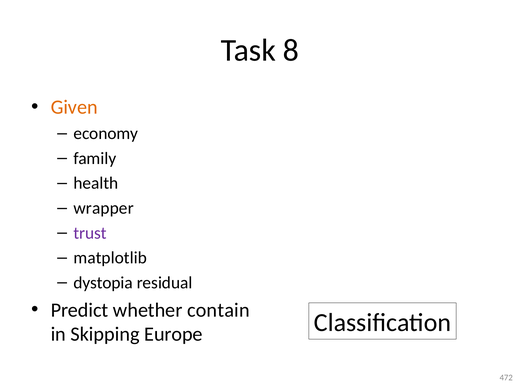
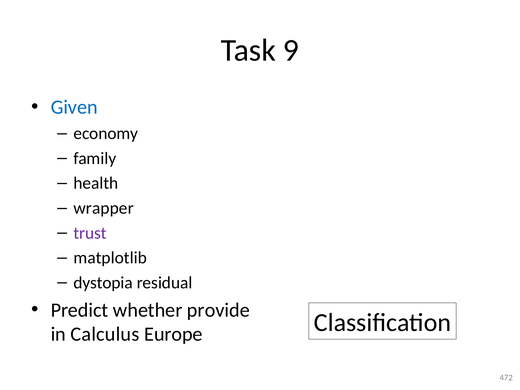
8: 8 -> 9
Given colour: orange -> blue
contain: contain -> provide
Skipping: Skipping -> Calculus
